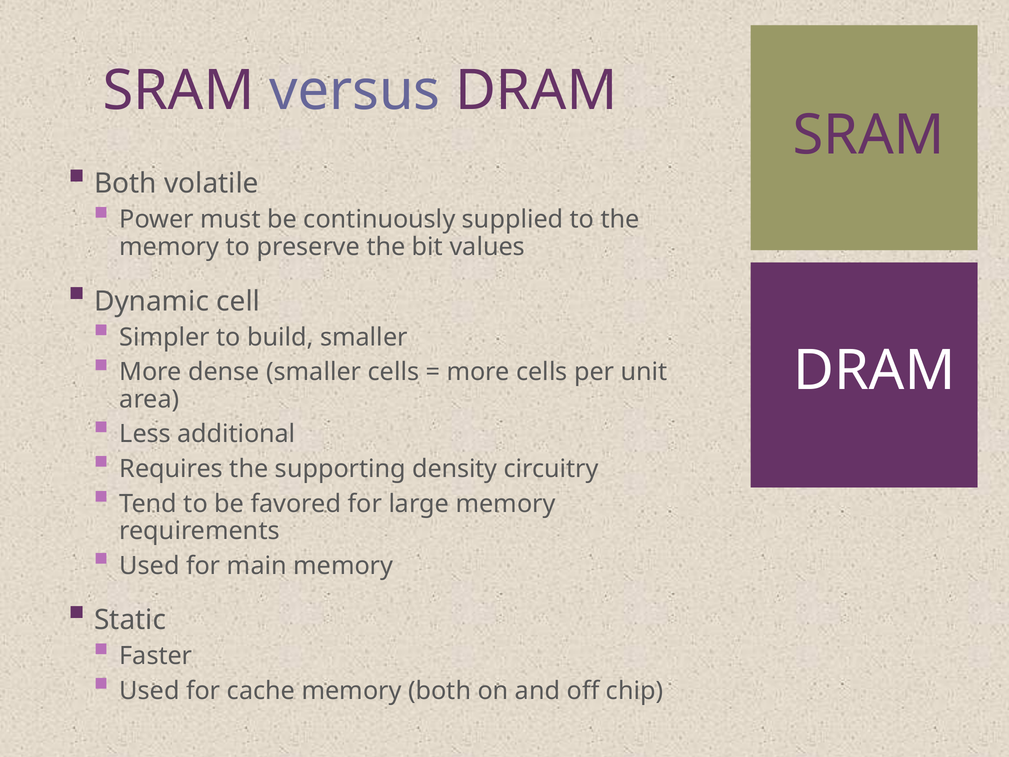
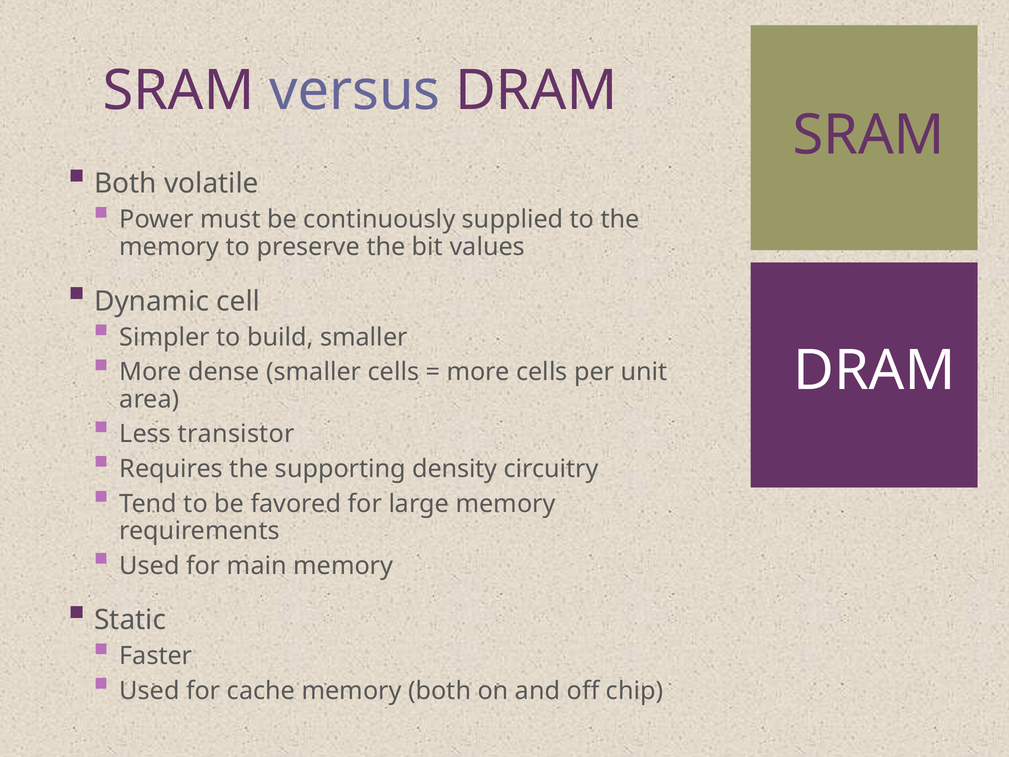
additional: additional -> transistor
